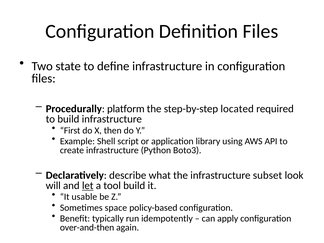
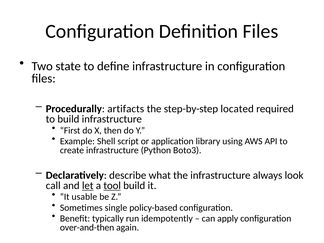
platform: platform -> artifacts
subset: subset -> always
will: will -> call
tool underline: none -> present
space: space -> single
